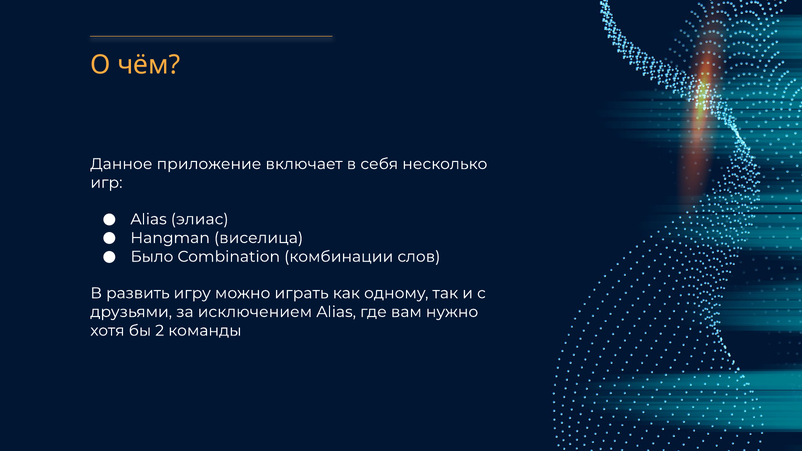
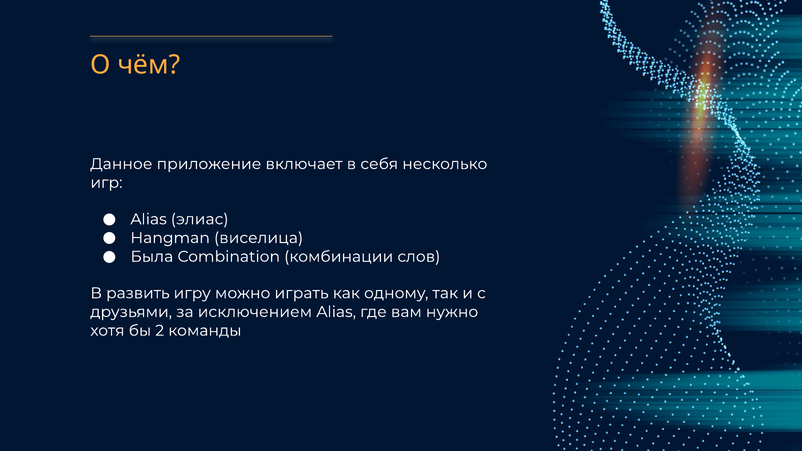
Было: Было -> Была
